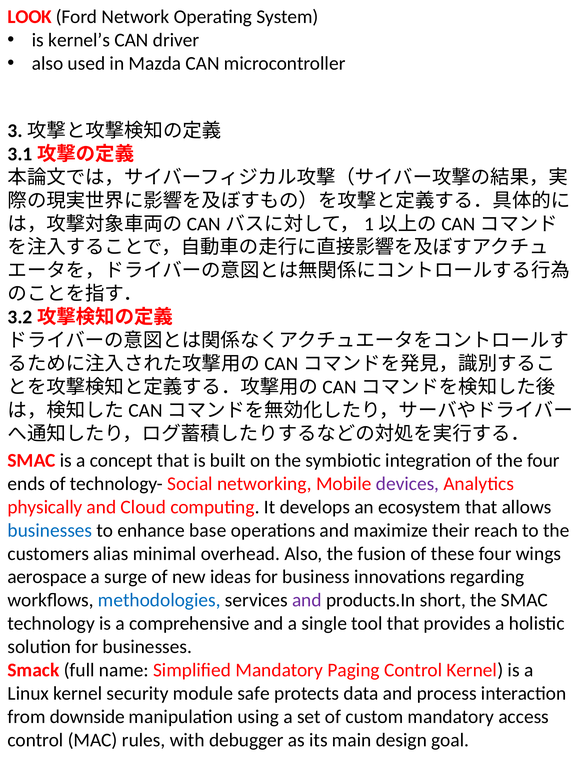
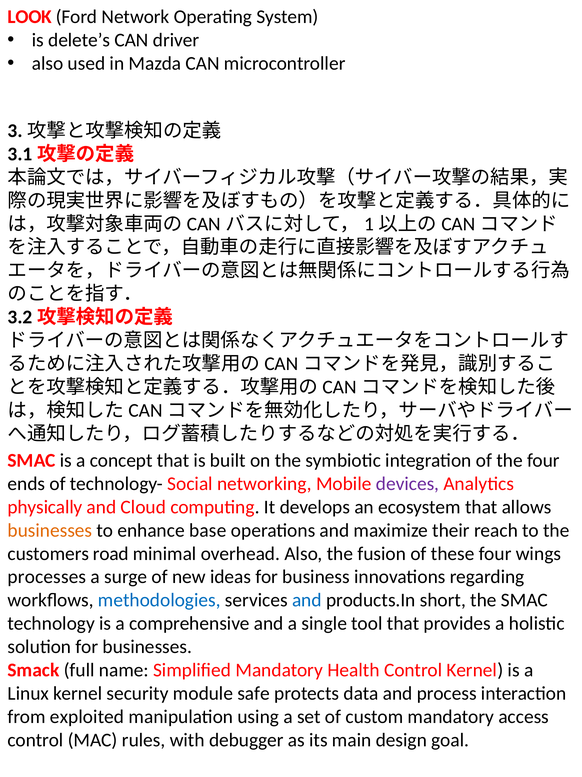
kernel’s: kernel’s -> delete’s
businesses at (50, 530) colour: blue -> orange
alias: alias -> road
aerospace: aerospace -> processes
and at (307, 599) colour: purple -> blue
Paging: Paging -> Health
downside: downside -> exploited
